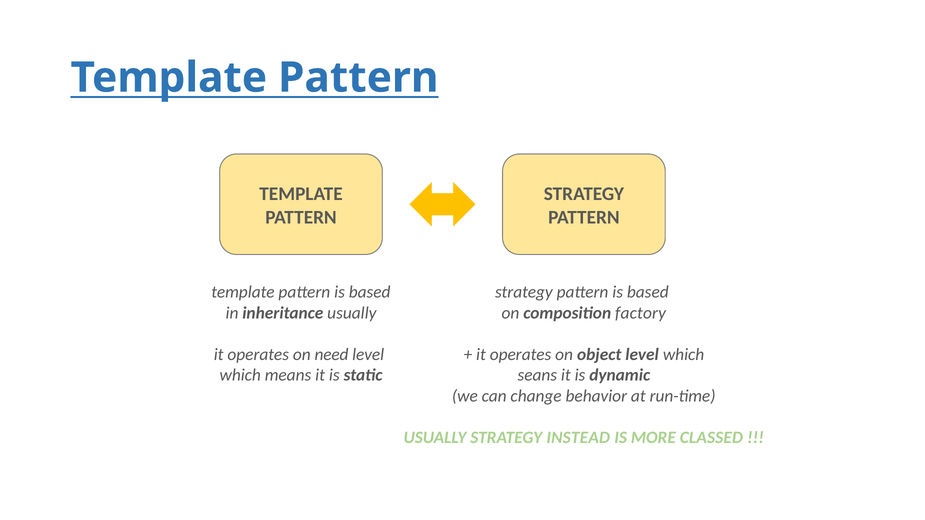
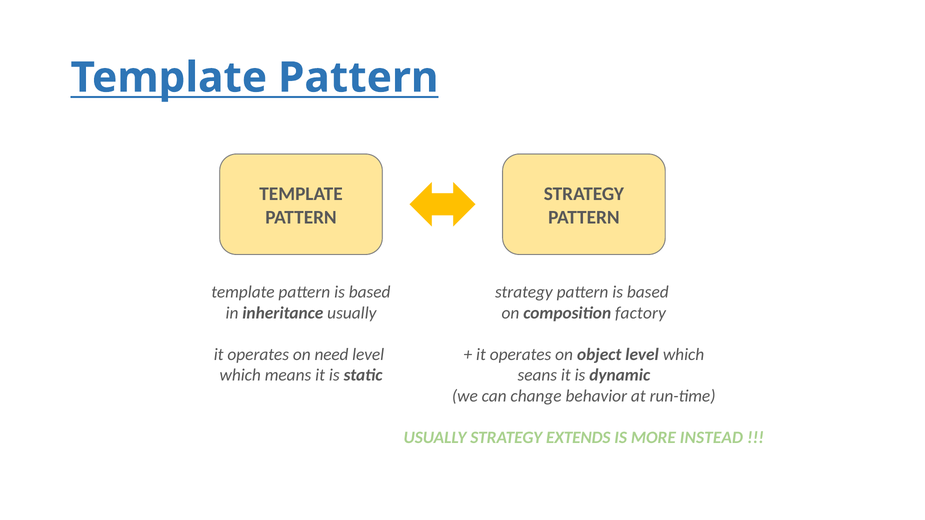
INSTEAD: INSTEAD -> EXTENDS
CLASSED: CLASSED -> INSTEAD
